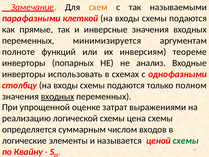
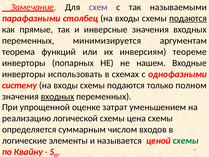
схем colour: orange -> purple
клеткой: клеткой -> столбец
подаются at (188, 18) underline: none -> present
полноте: полноте -> теорема
анализ: анализ -> нашем
столбцу: столбцу -> систему
выражениями: выражениями -> уменьшением
